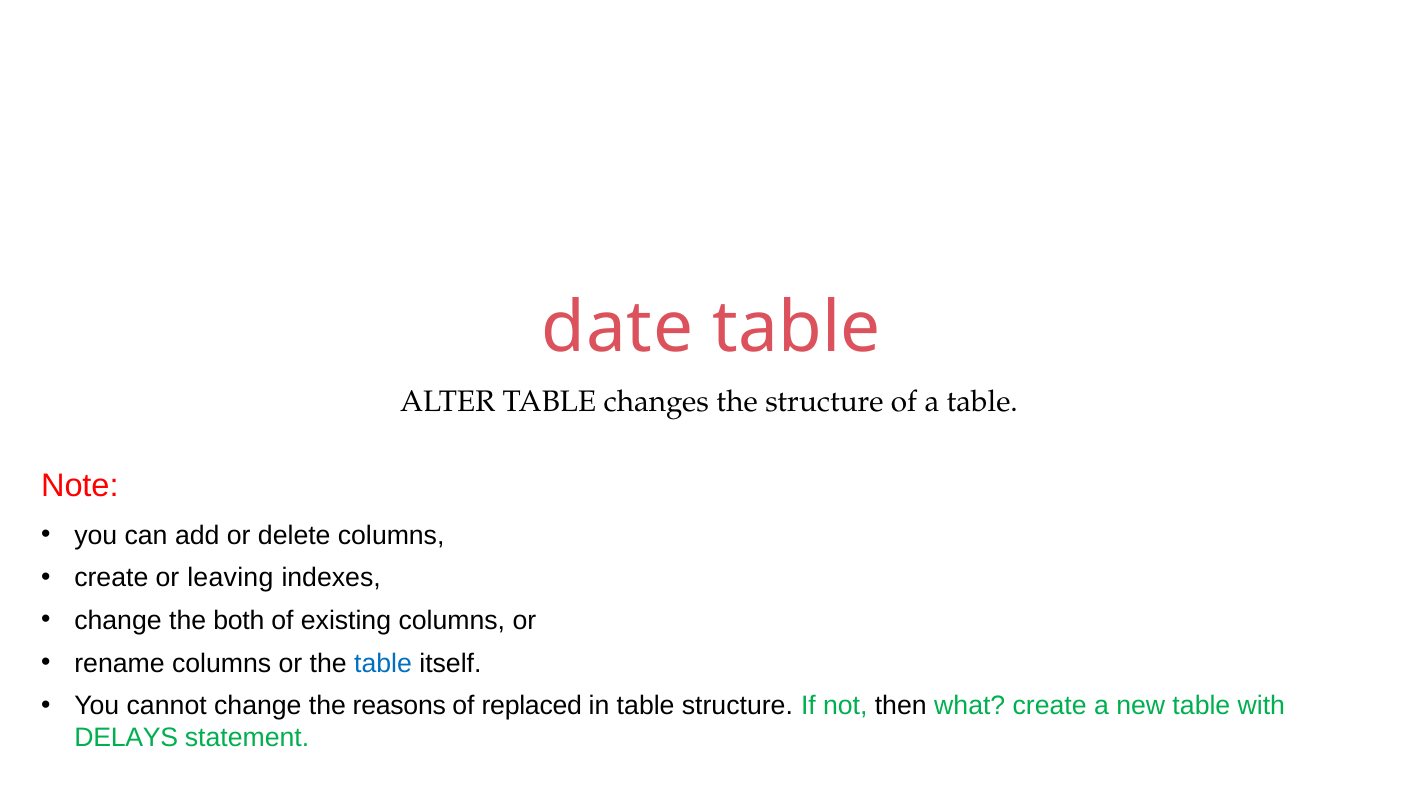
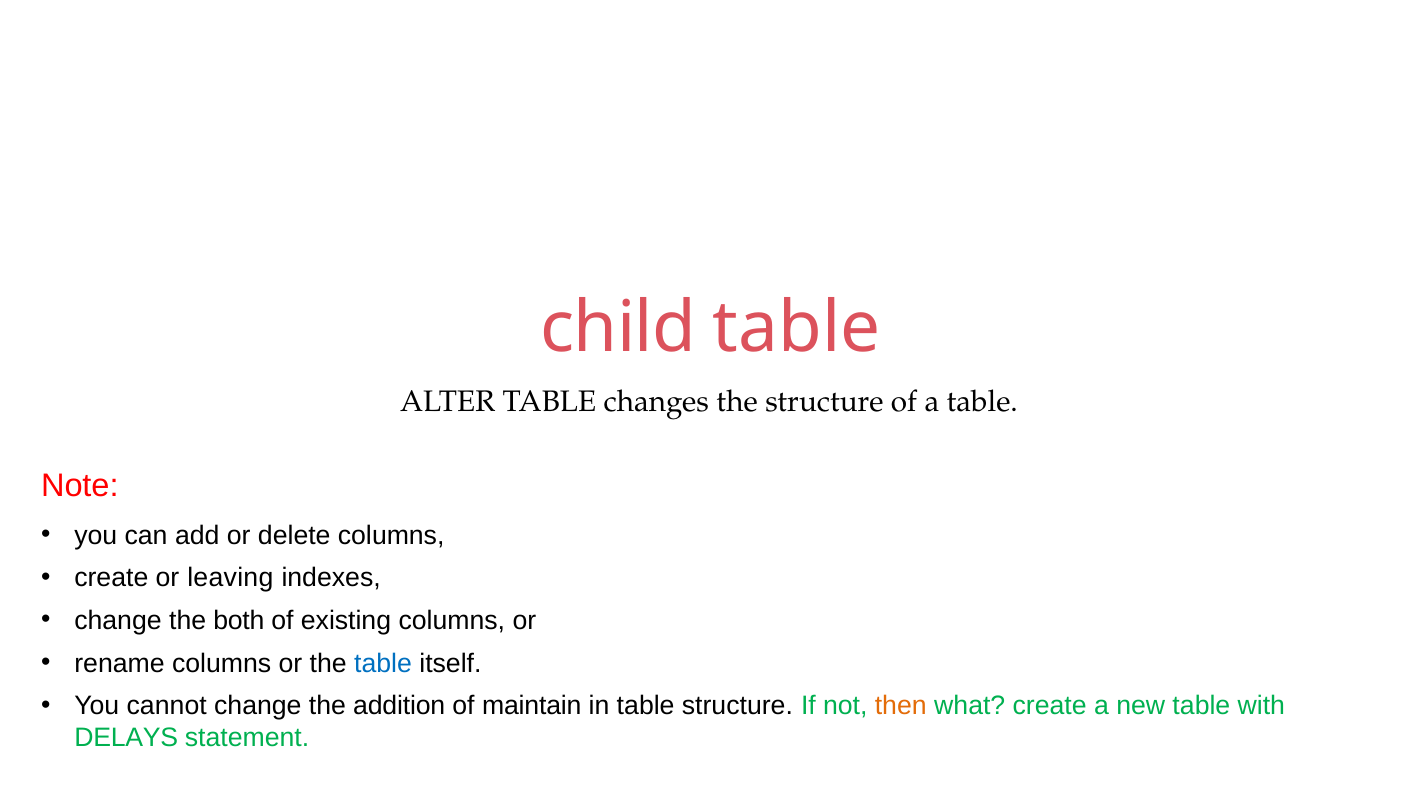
date: date -> child
reasons: reasons -> addition
replaced: replaced -> maintain
then colour: black -> orange
